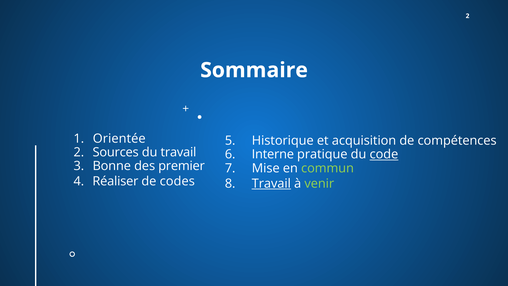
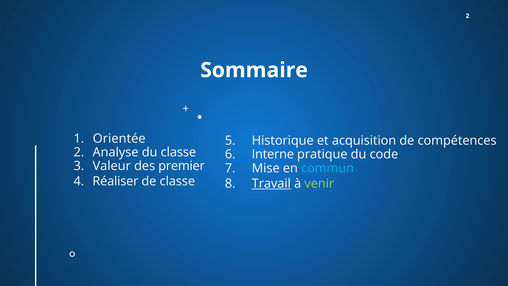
Sources: Sources -> Analyse
du travail: travail -> classe
code underline: present -> none
Bonne: Bonne -> Valeur
commun colour: light green -> light blue
de codes: codes -> classe
